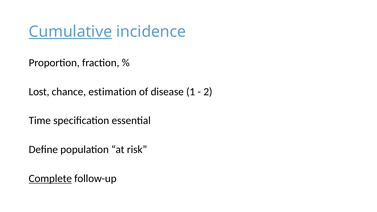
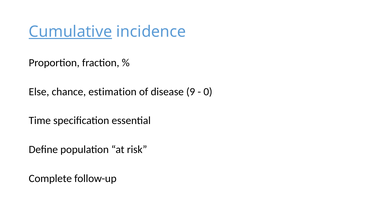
Lost: Lost -> Else
1: 1 -> 9
2: 2 -> 0
Complete underline: present -> none
